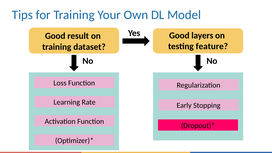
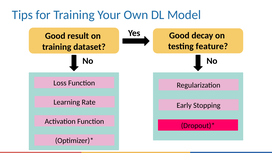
layers: layers -> decay
